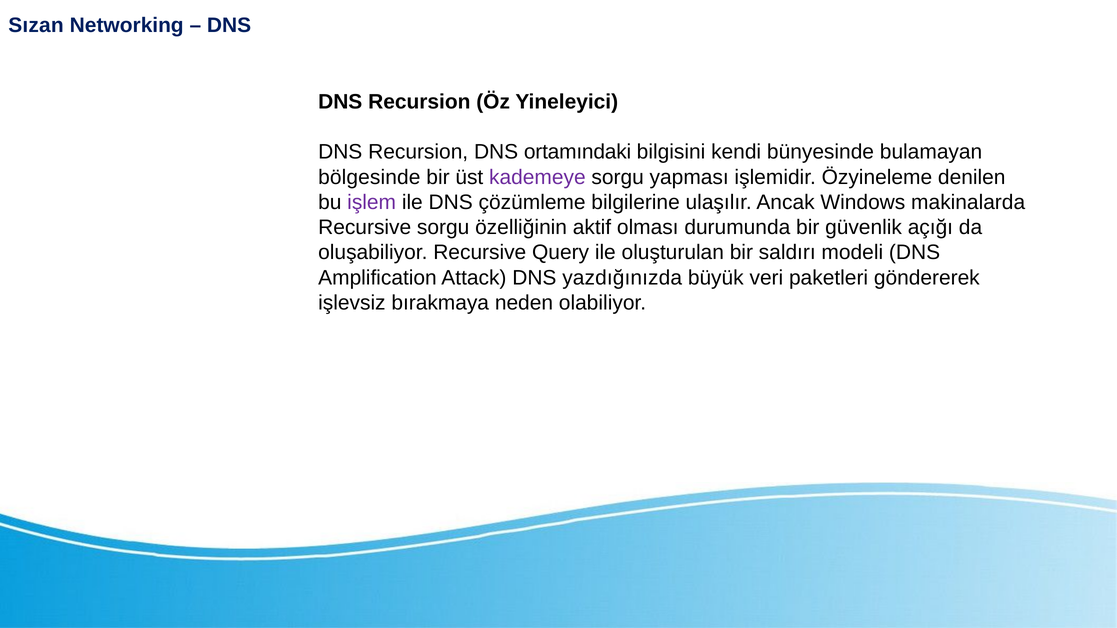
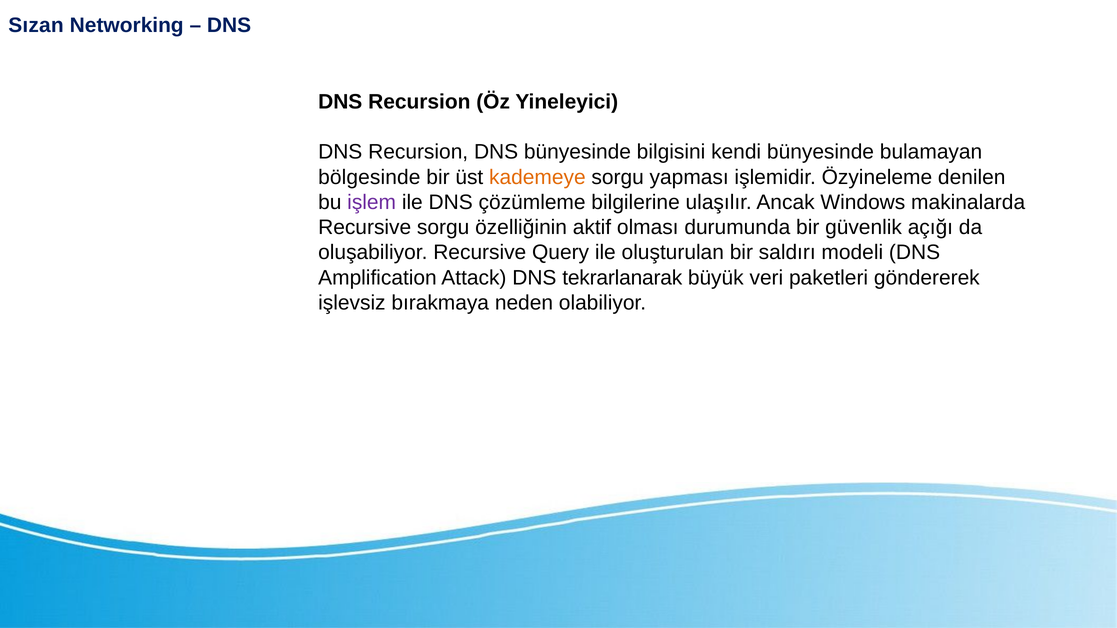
DNS ortamındaki: ortamındaki -> bünyesinde
kademeye colour: purple -> orange
yazdığınızda: yazdığınızda -> tekrarlanarak
